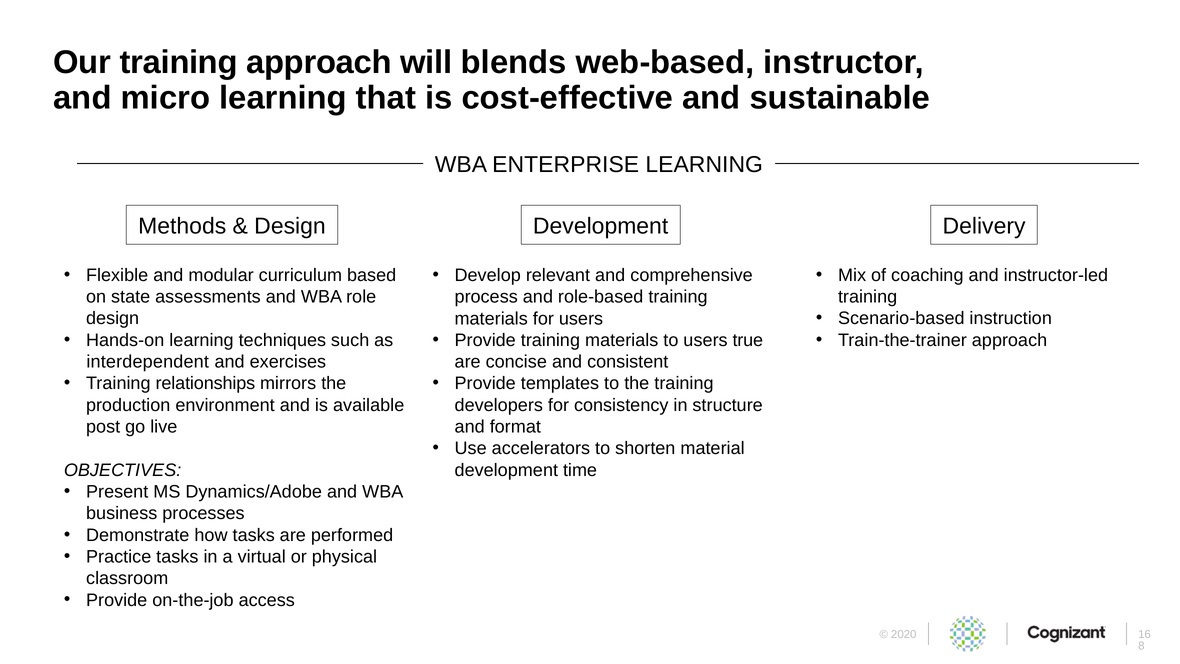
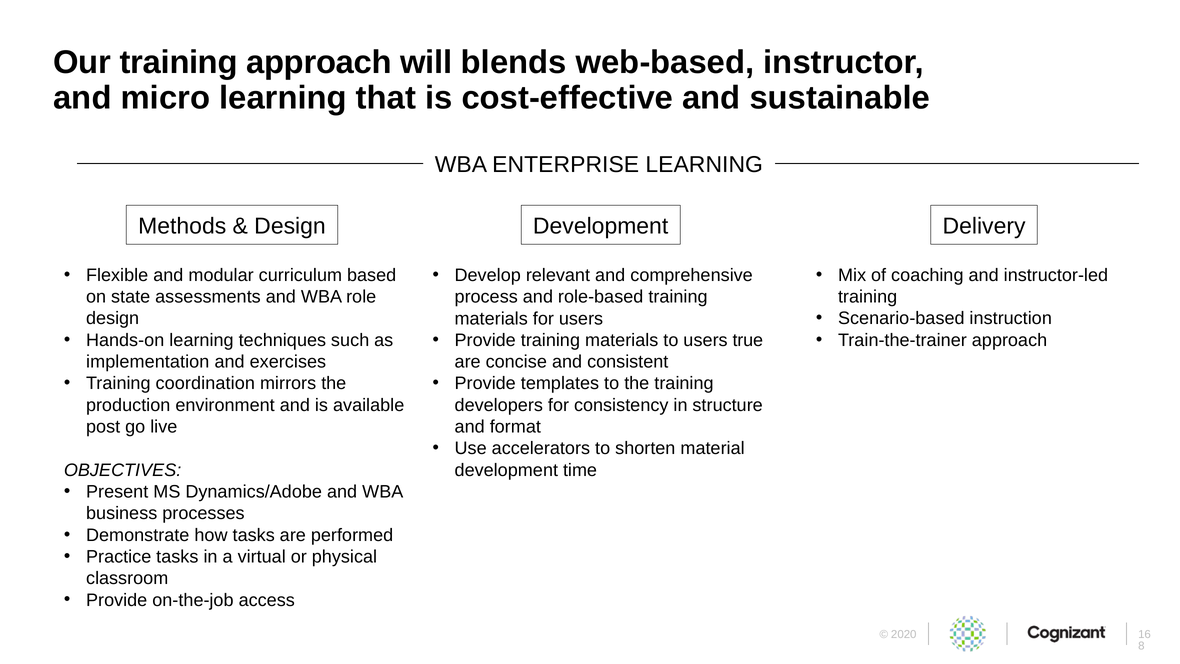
interdependent: interdependent -> implementation
relationships: relationships -> coordination
